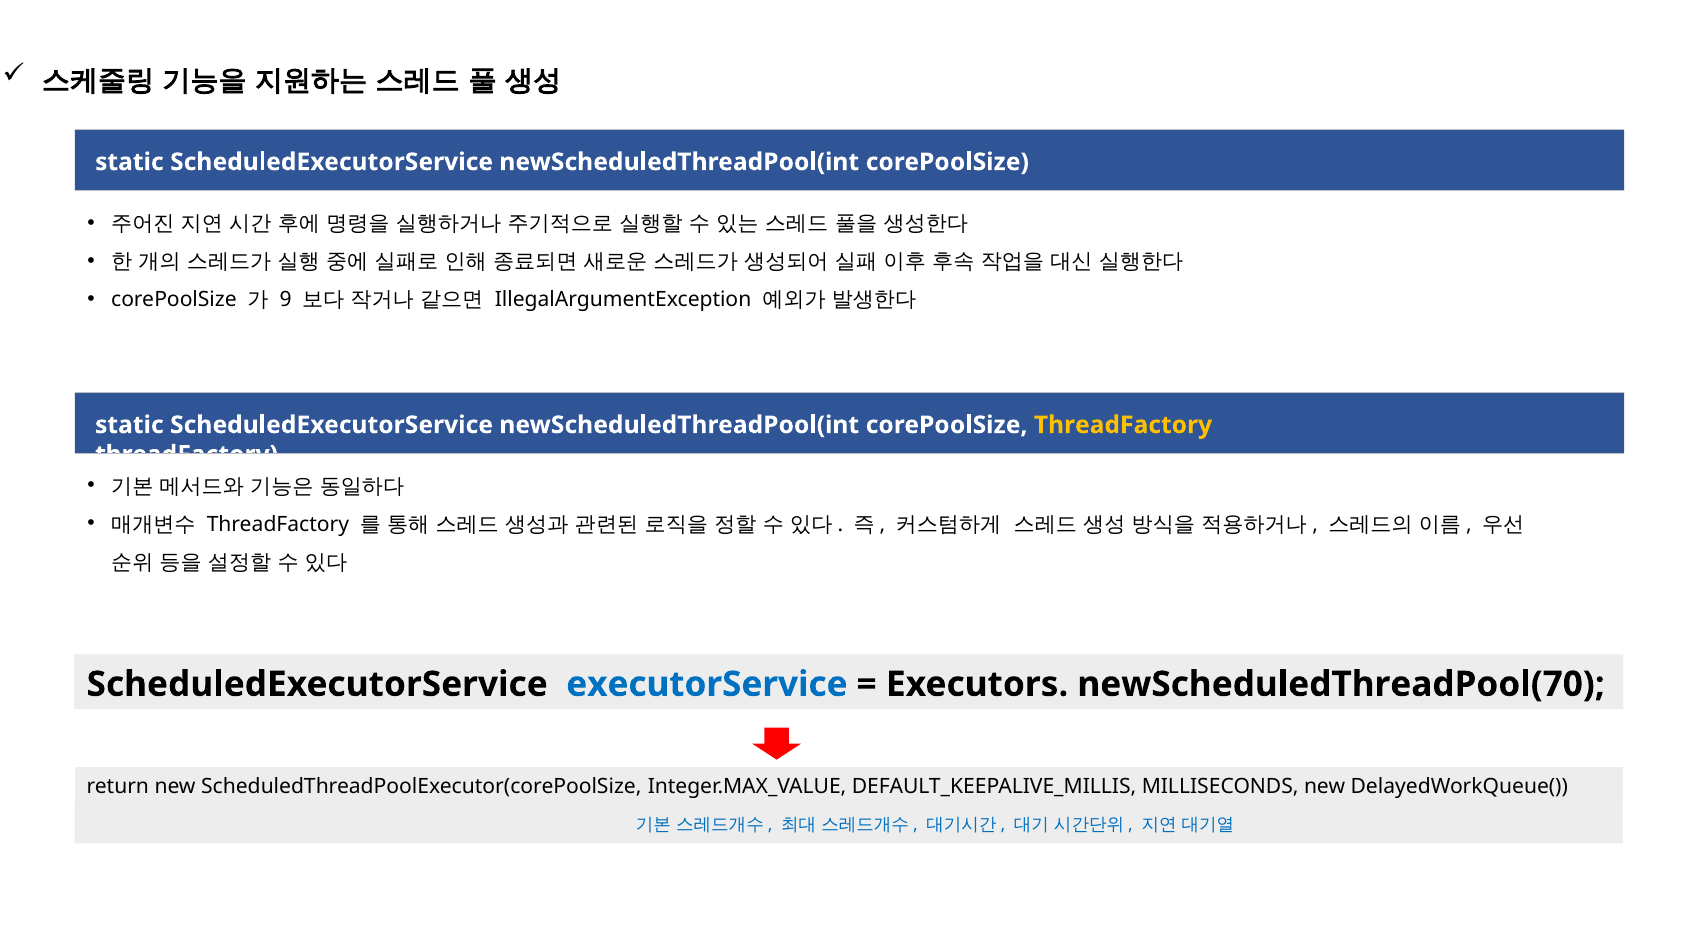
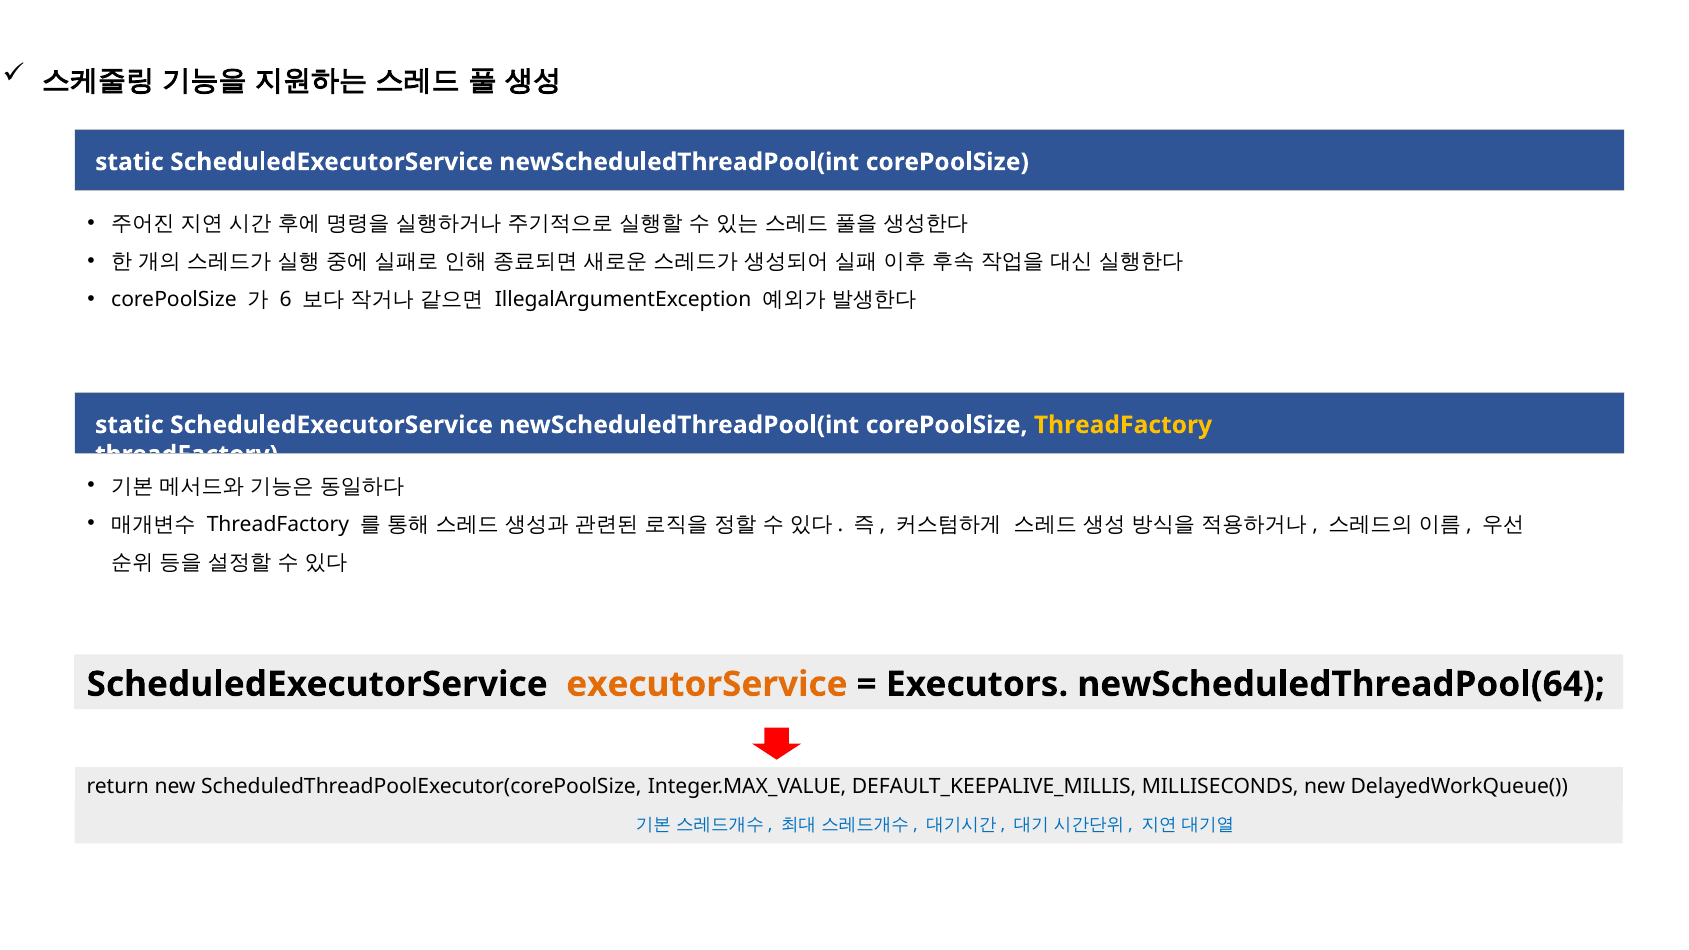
9: 9 -> 6
executorService colour: blue -> orange
newScheduledThreadPool(70: newScheduledThreadPool(70 -> newScheduledThreadPool(64
